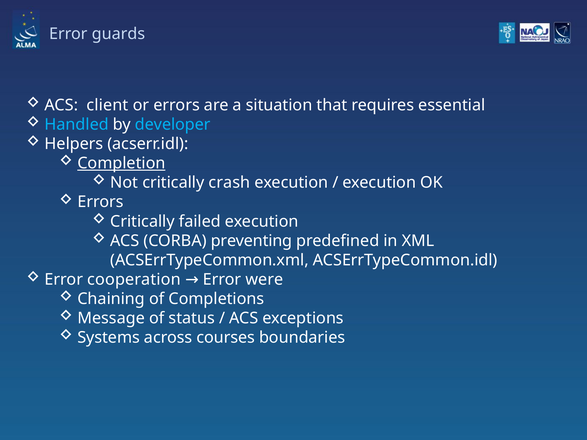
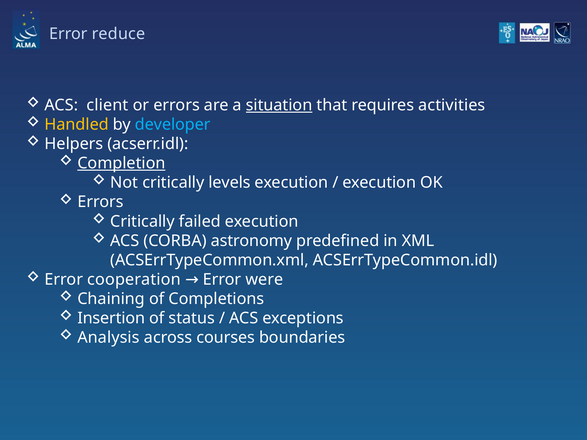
guards: guards -> reduce
situation underline: none -> present
essential: essential -> activities
Handled colour: light blue -> yellow
crash: crash -> levels
preventing: preventing -> astronomy
Message: Message -> Insertion
Systems: Systems -> Analysis
